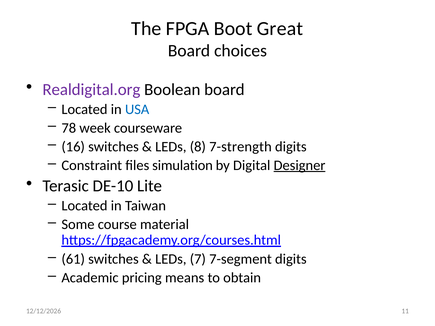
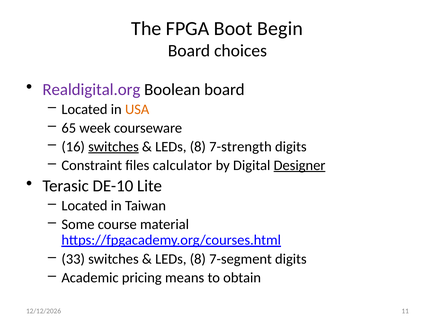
Great: Great -> Begin
USA colour: blue -> orange
78: 78 -> 65
switches at (113, 147) underline: none -> present
simulation: simulation -> calculator
61: 61 -> 33
7 at (198, 259): 7 -> 8
